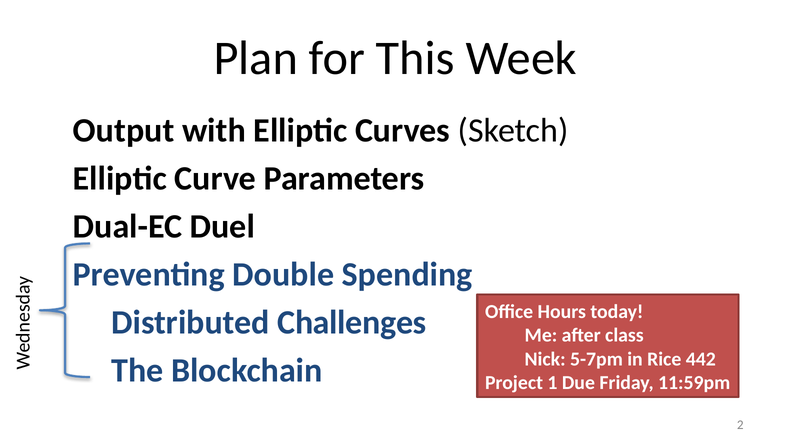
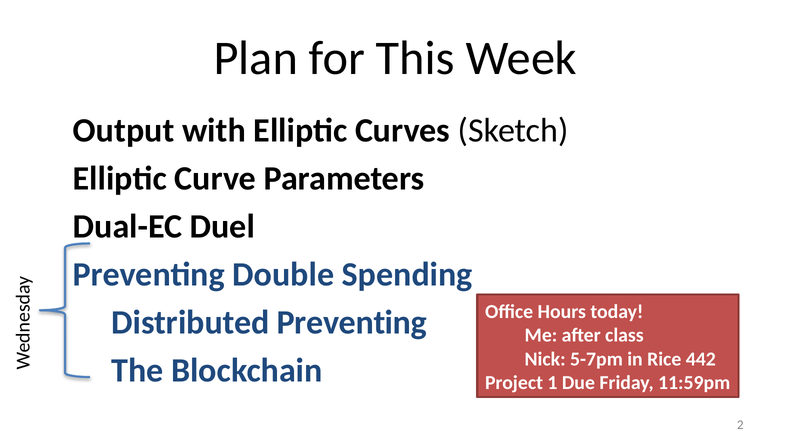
Distributed Challenges: Challenges -> Preventing
